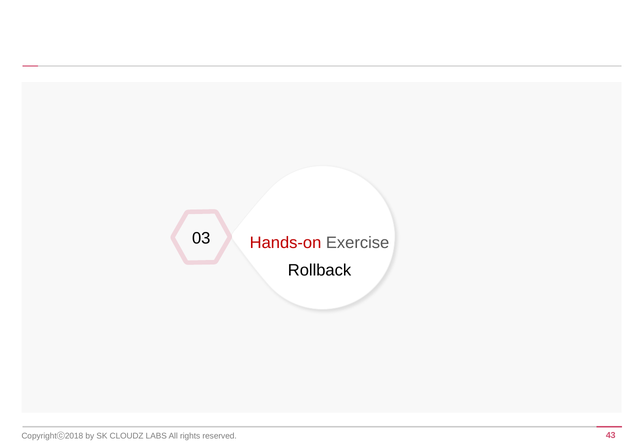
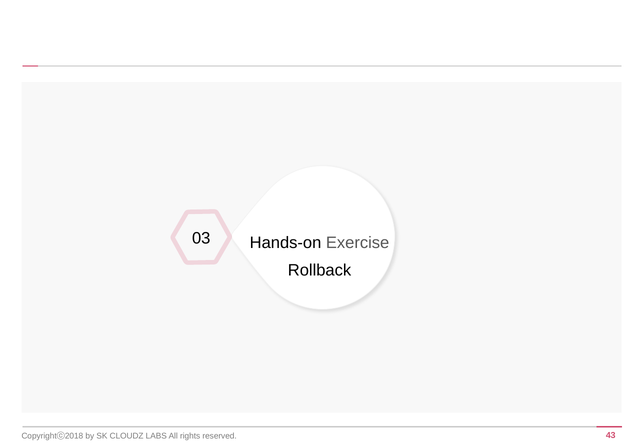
Hands-on colour: red -> black
